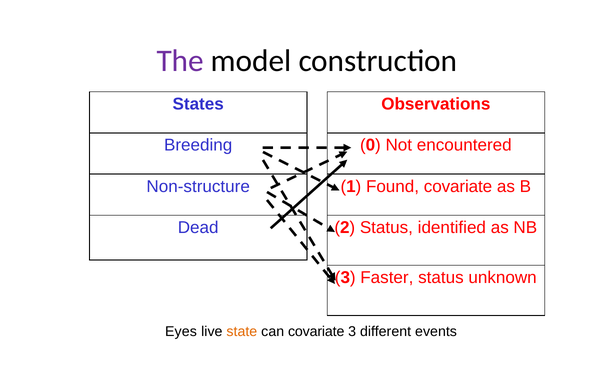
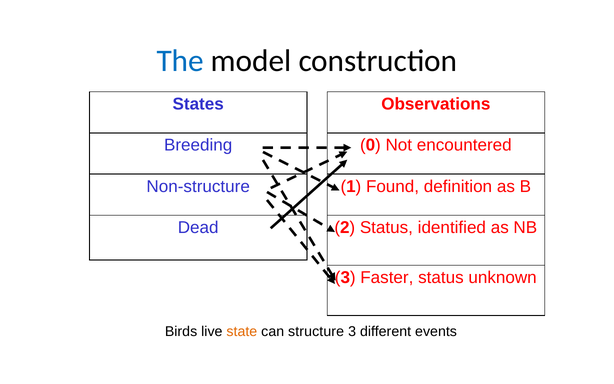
The colour: purple -> blue
Found covariate: covariate -> definition
Eyes: Eyes -> Birds
can covariate: covariate -> structure
